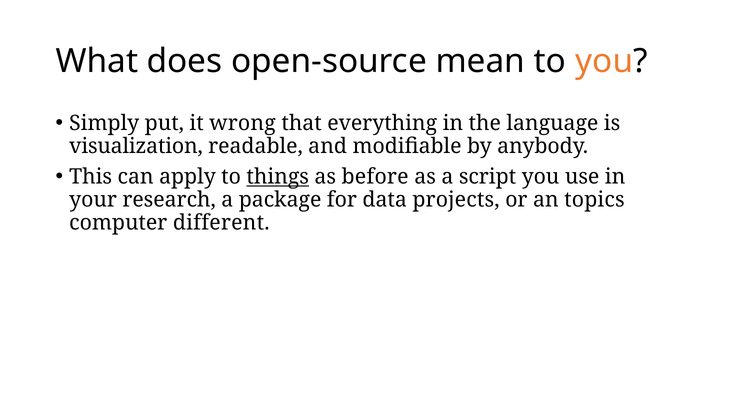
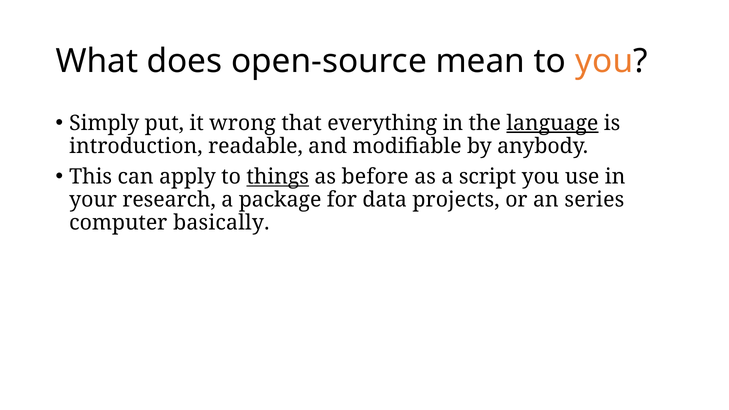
language underline: none -> present
visualization: visualization -> introduction
topics: topics -> series
different: different -> basically
